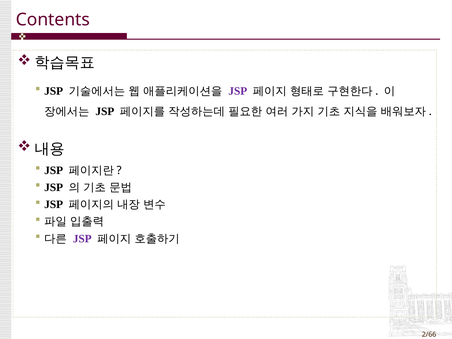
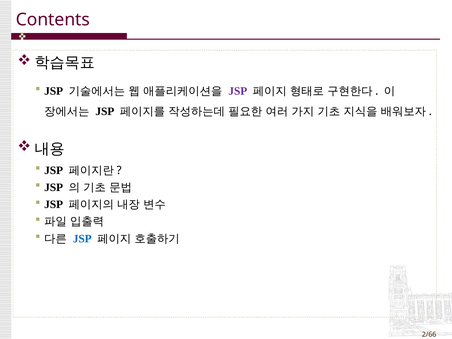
JSP at (82, 239) colour: purple -> blue
